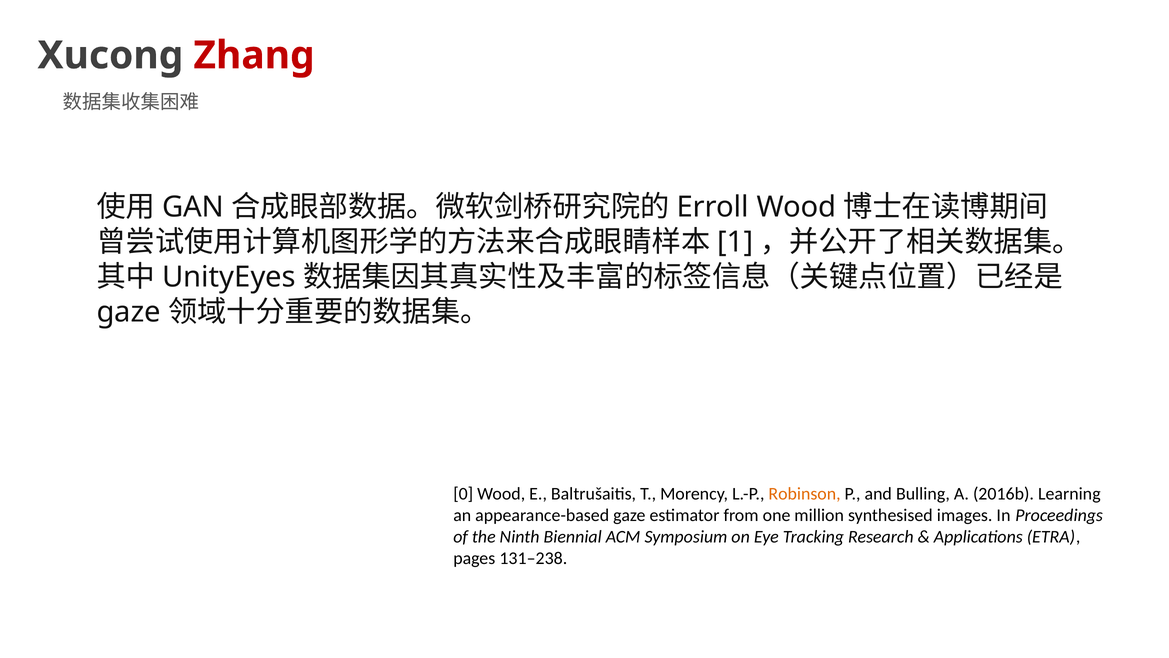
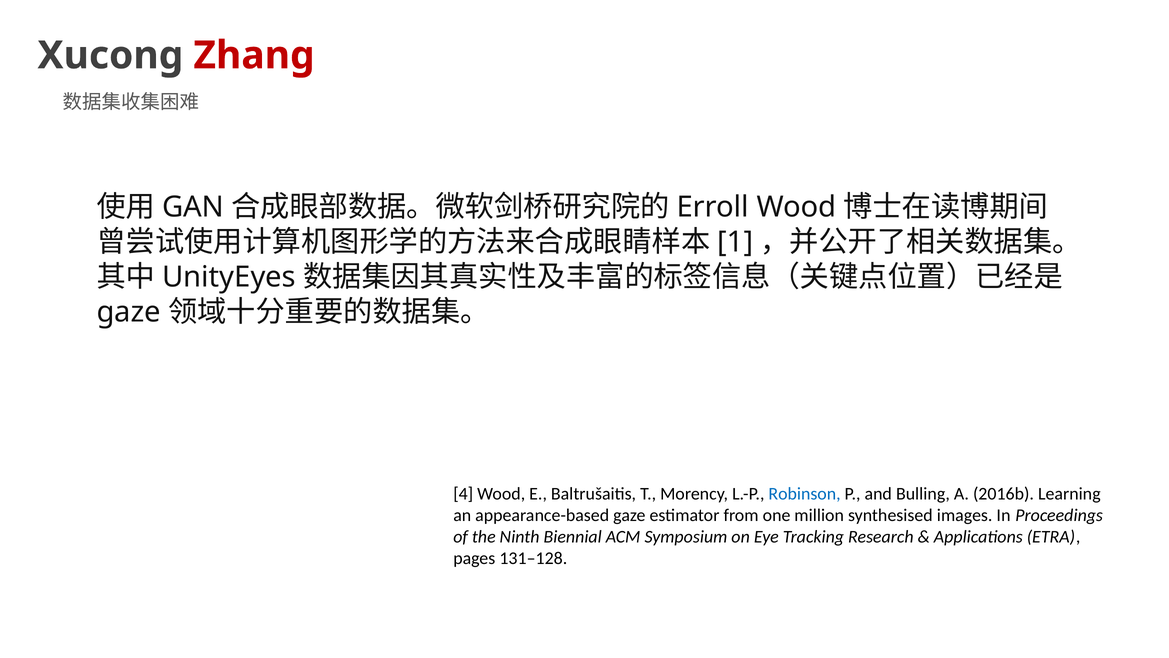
0: 0 -> 4
Robinson colour: orange -> blue
131–238: 131–238 -> 131–128
